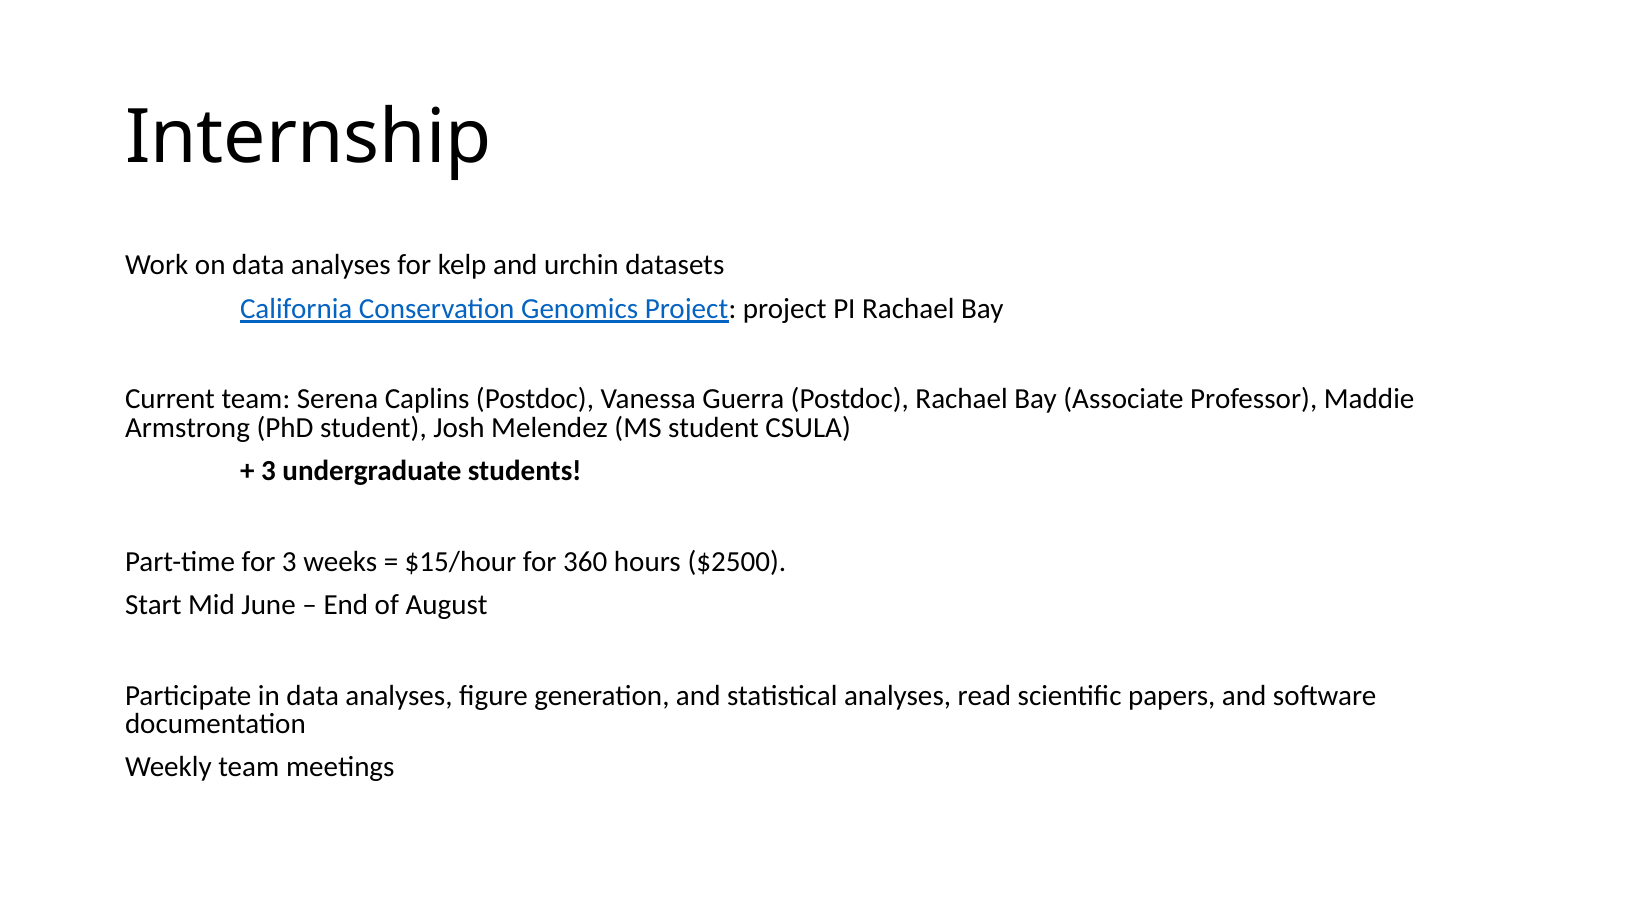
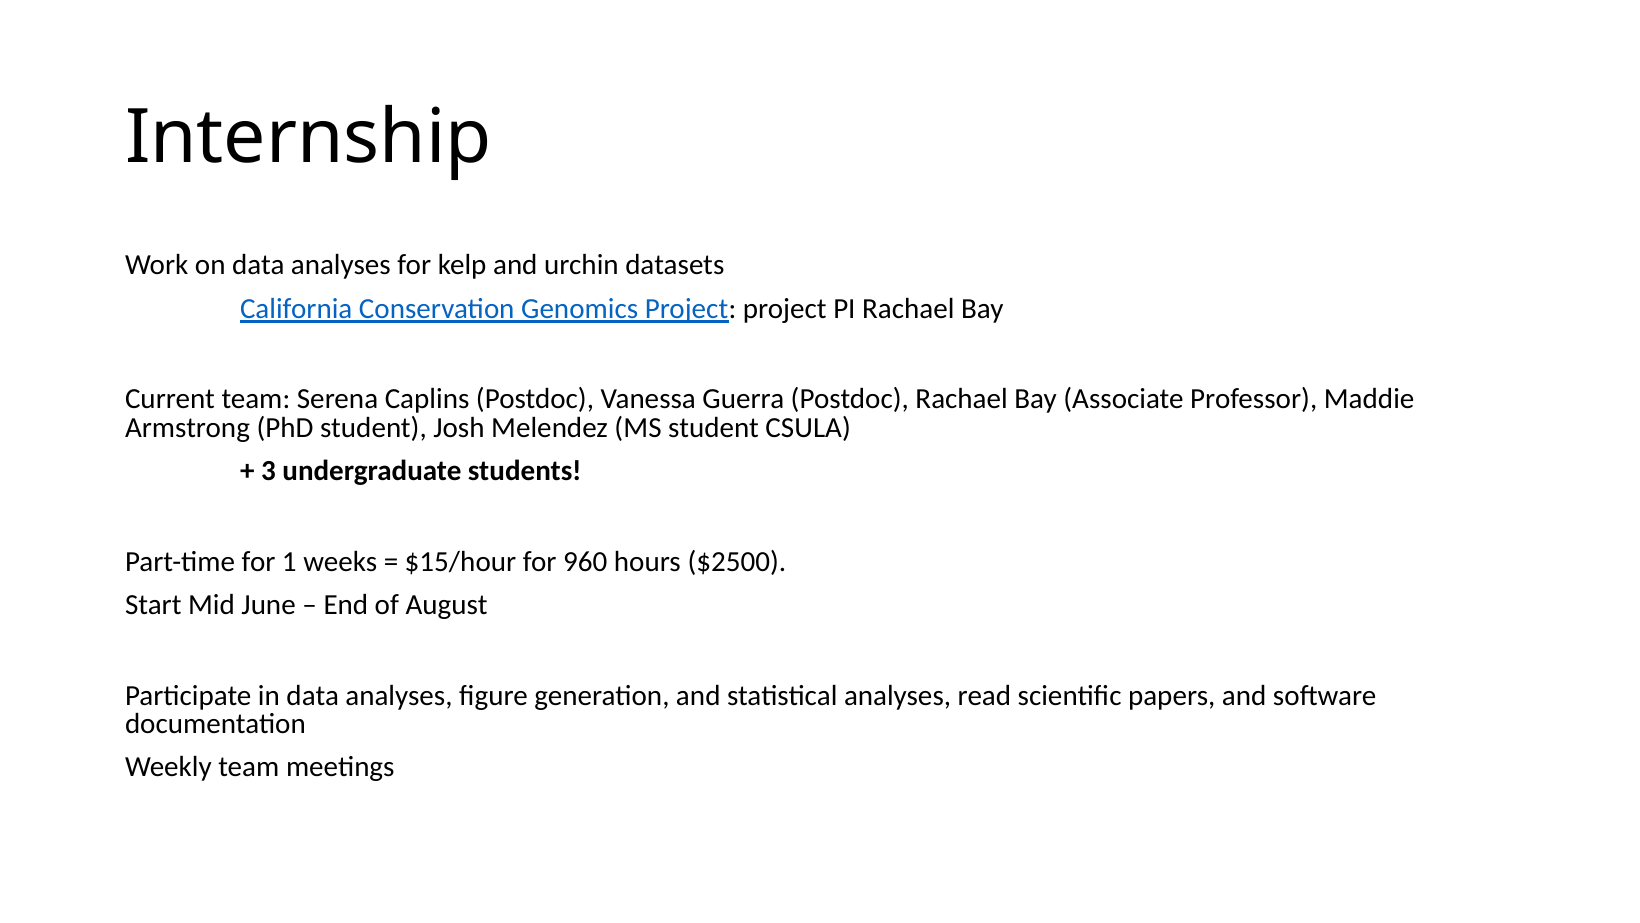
for 3: 3 -> 1
360: 360 -> 960
